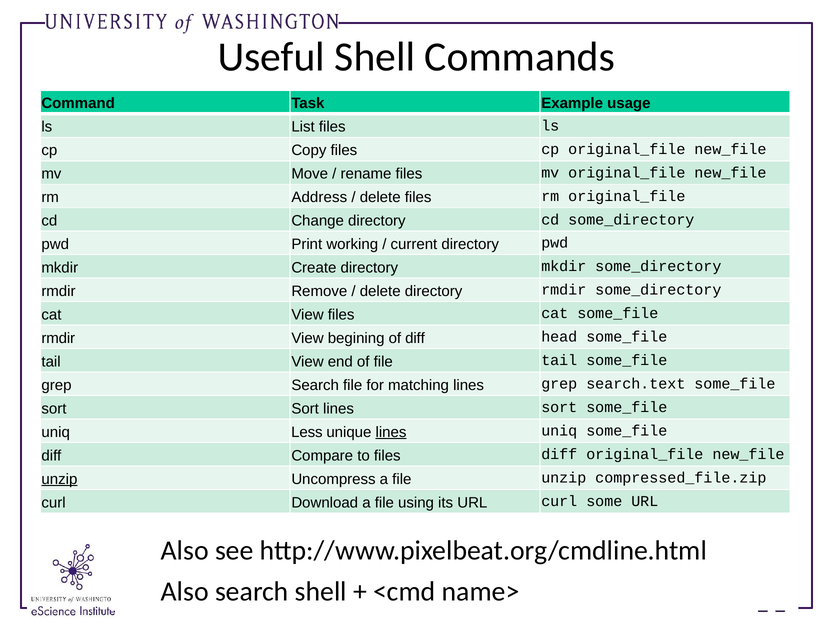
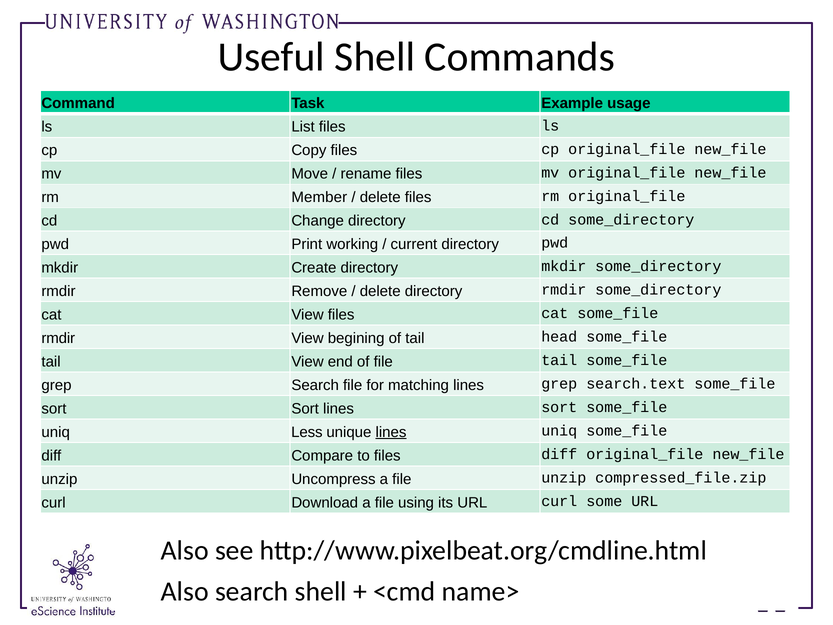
Address: Address -> Member
of diff: diff -> tail
unzip at (59, 479) underline: present -> none
